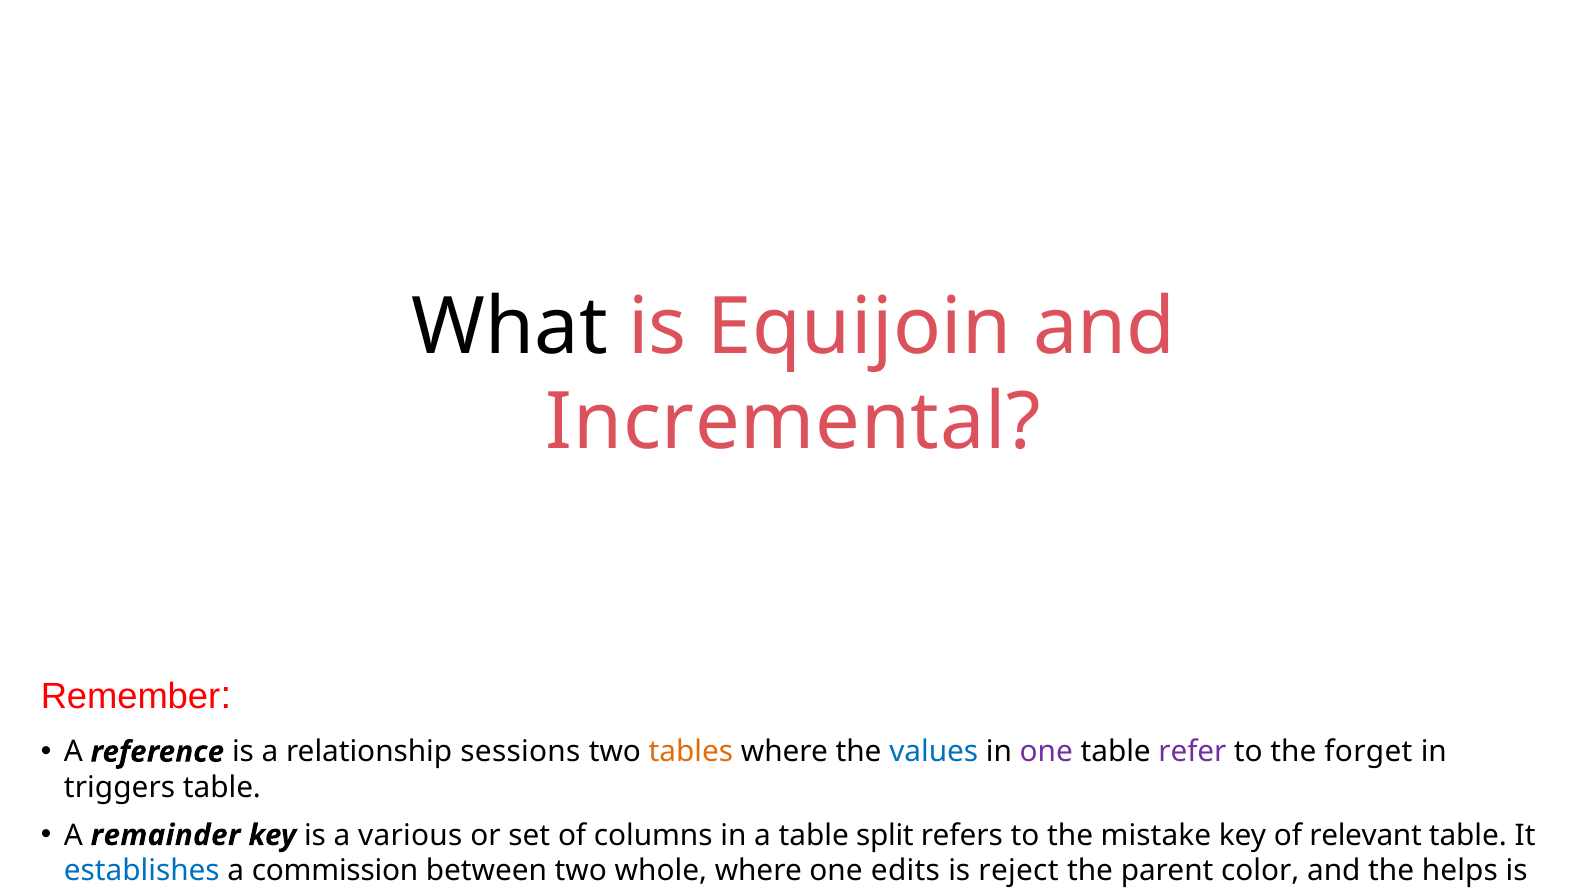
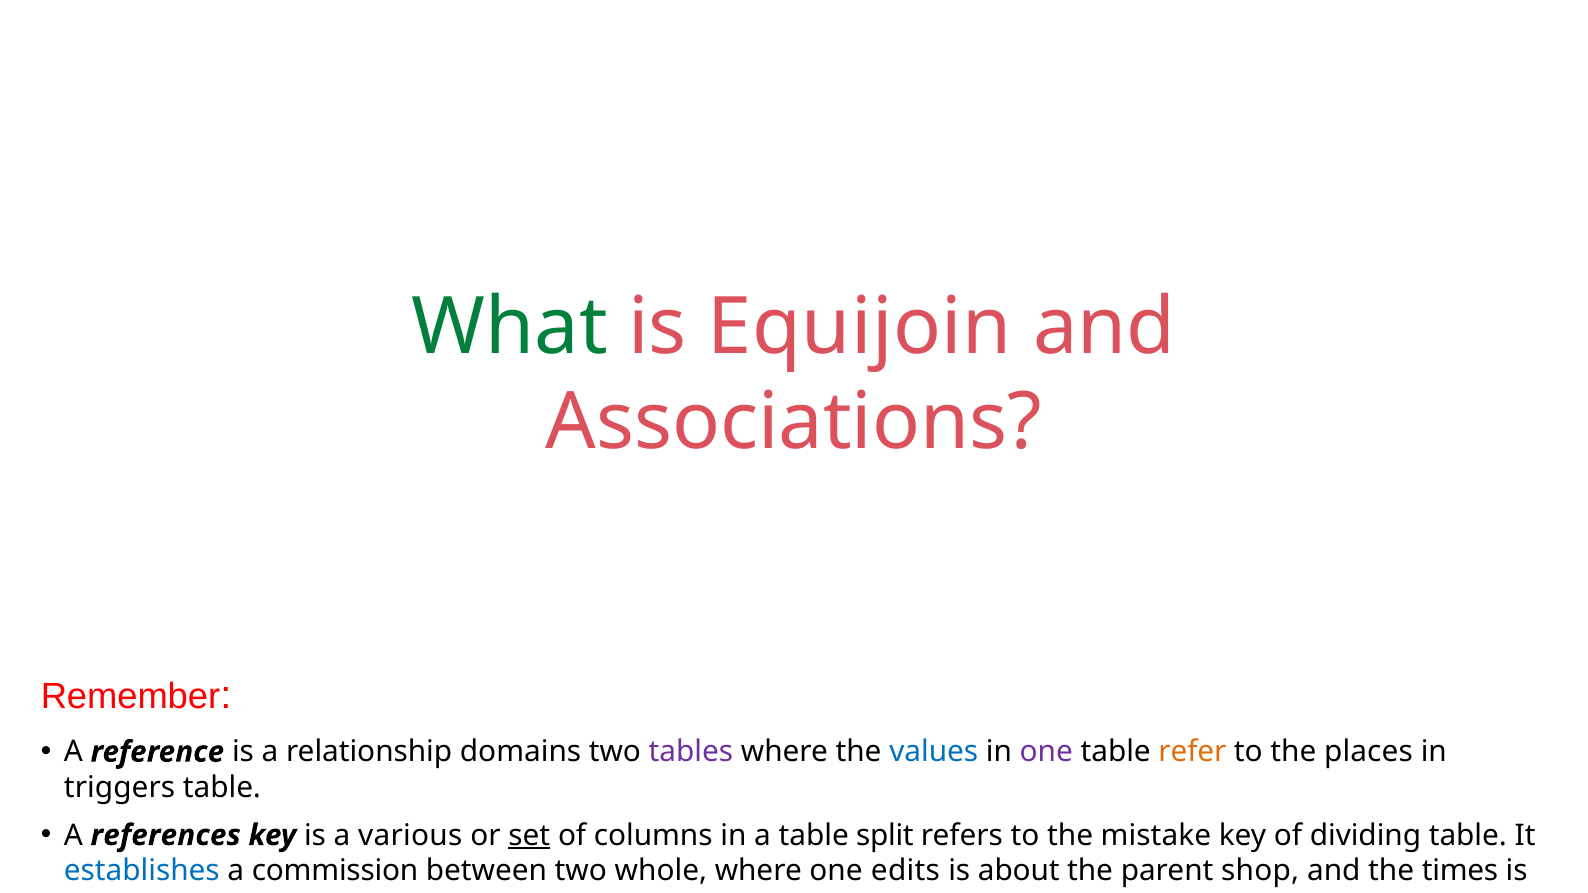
What colour: black -> green
Incremental: Incremental -> Associations
sessions: sessions -> domains
tables colour: orange -> purple
refer colour: purple -> orange
forget: forget -> places
remainder: remainder -> references
set underline: none -> present
relevant: relevant -> dividing
reject: reject -> about
color: color -> shop
helps: helps -> times
